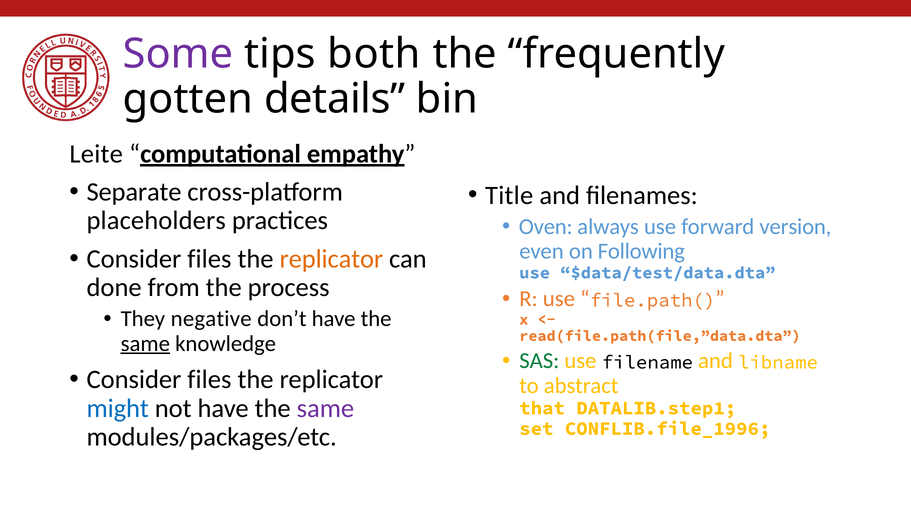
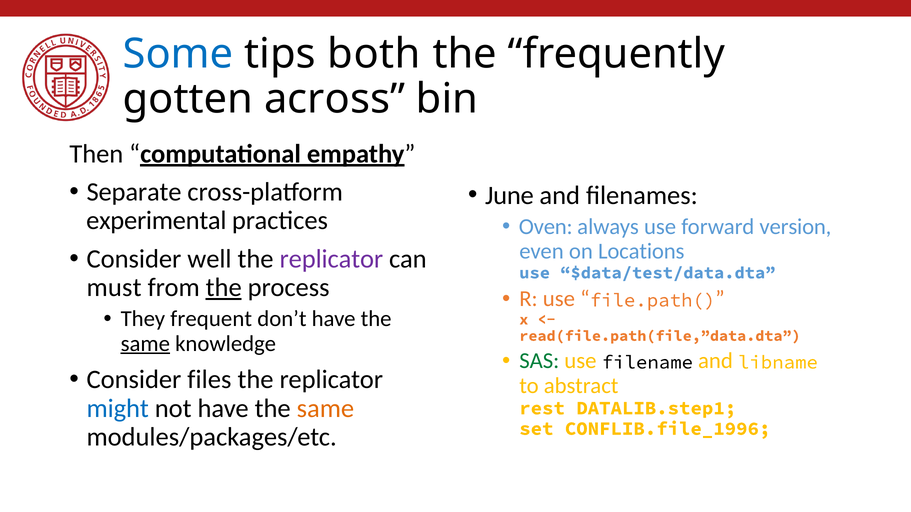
Some colour: purple -> blue
details: details -> across
Leite: Leite -> Then
Title: Title -> June
placeholders: placeholders -> experimental
Following: Following -> Locations
files at (209, 259): files -> well
replicator at (331, 259) colour: orange -> purple
done: done -> must
the at (224, 288) underline: none -> present
negative: negative -> frequent
same at (325, 409) colour: purple -> orange
that: that -> rest
